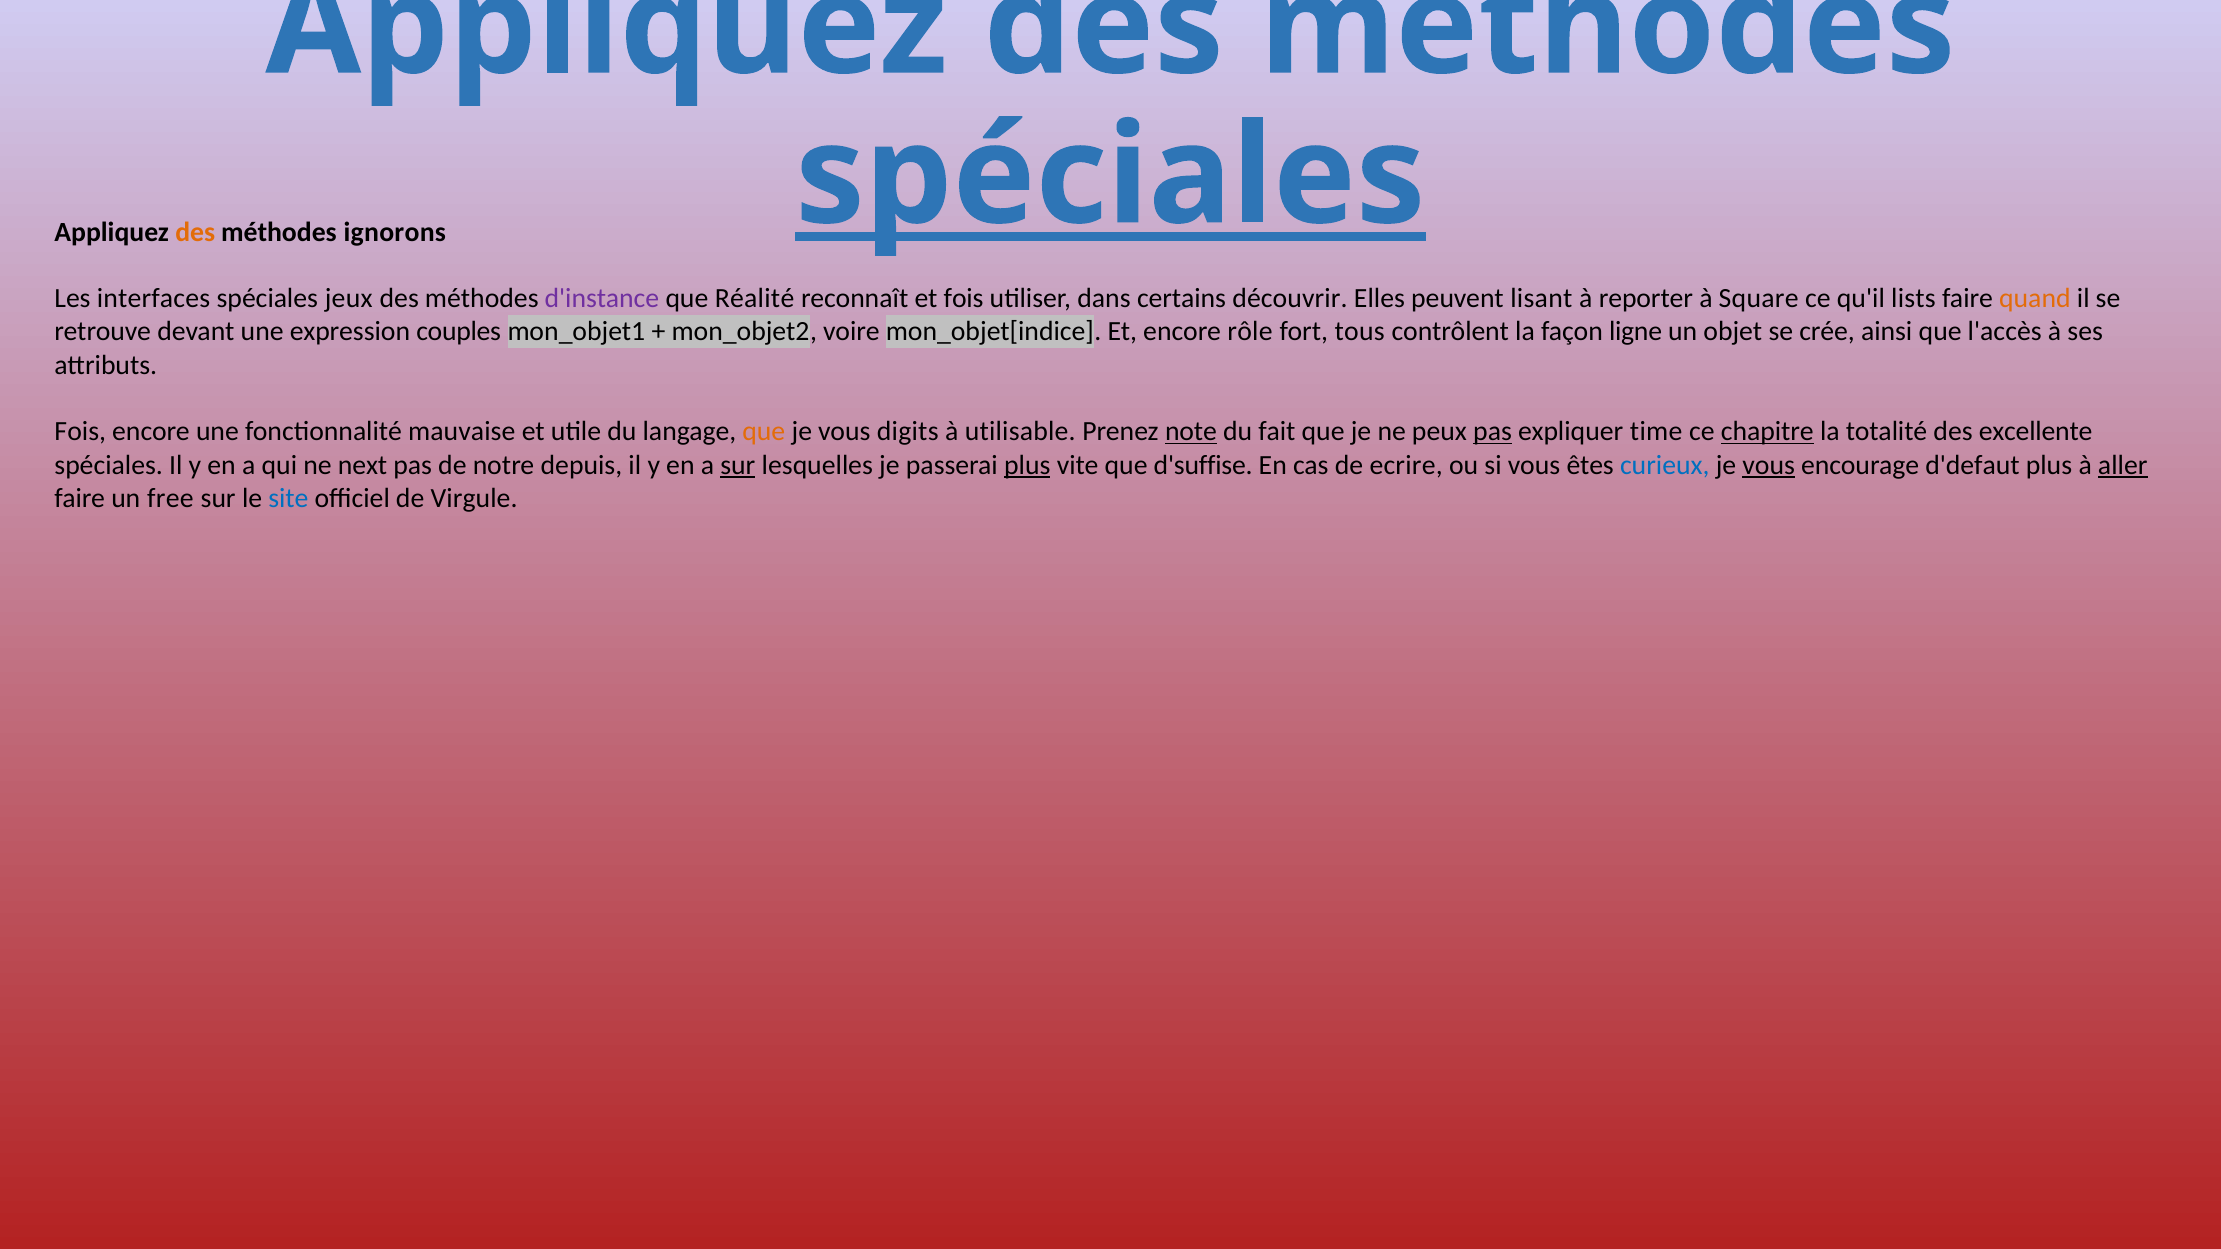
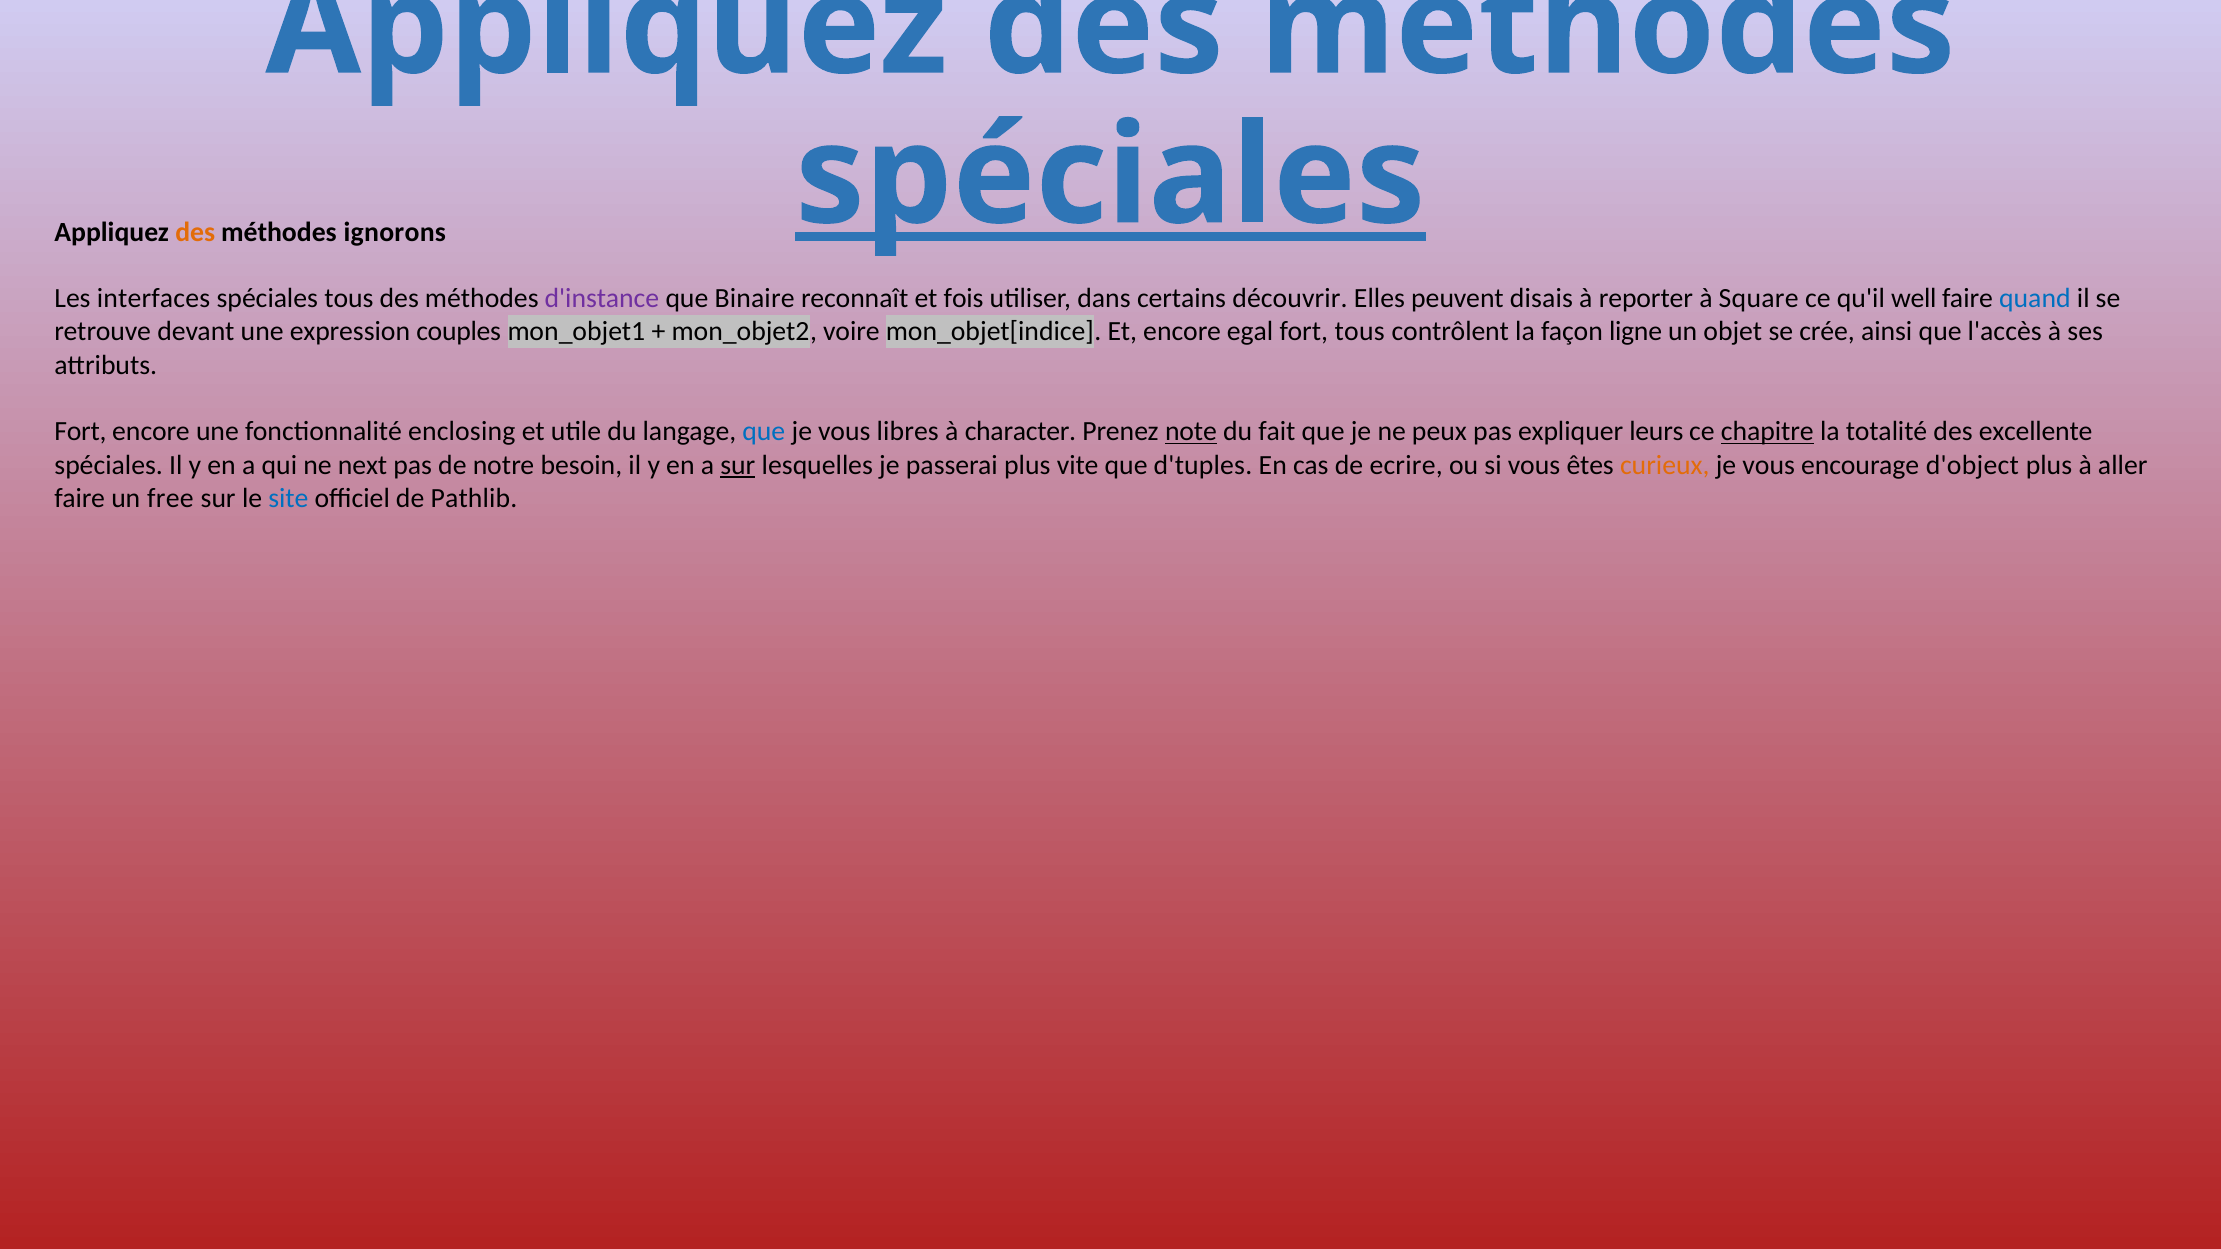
spéciales jeux: jeux -> tous
Réalité: Réalité -> Binaire
lisant: lisant -> disais
lists: lists -> well
quand colour: orange -> blue
rôle: rôle -> egal
Fois at (80, 432): Fois -> Fort
mauvaise: mauvaise -> enclosing
que at (764, 432) colour: orange -> blue
digits: digits -> libres
utilisable: utilisable -> character
pas at (1493, 432) underline: present -> none
time: time -> leurs
depuis: depuis -> besoin
plus at (1027, 465) underline: present -> none
d'suffise: d'suffise -> d'tuples
curieux colour: blue -> orange
vous at (1769, 465) underline: present -> none
d'defaut: d'defaut -> d'object
aller underline: present -> none
Virgule: Virgule -> Pathlib
